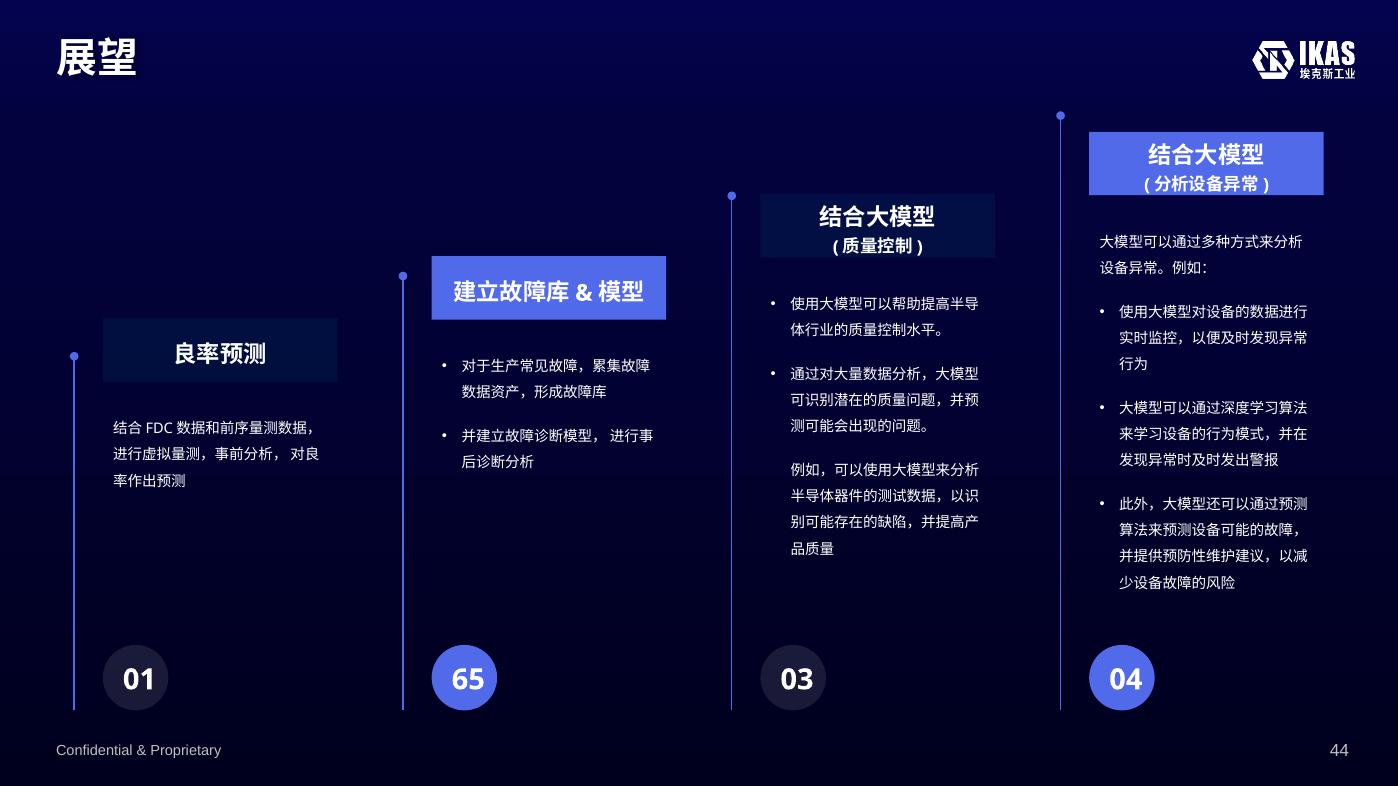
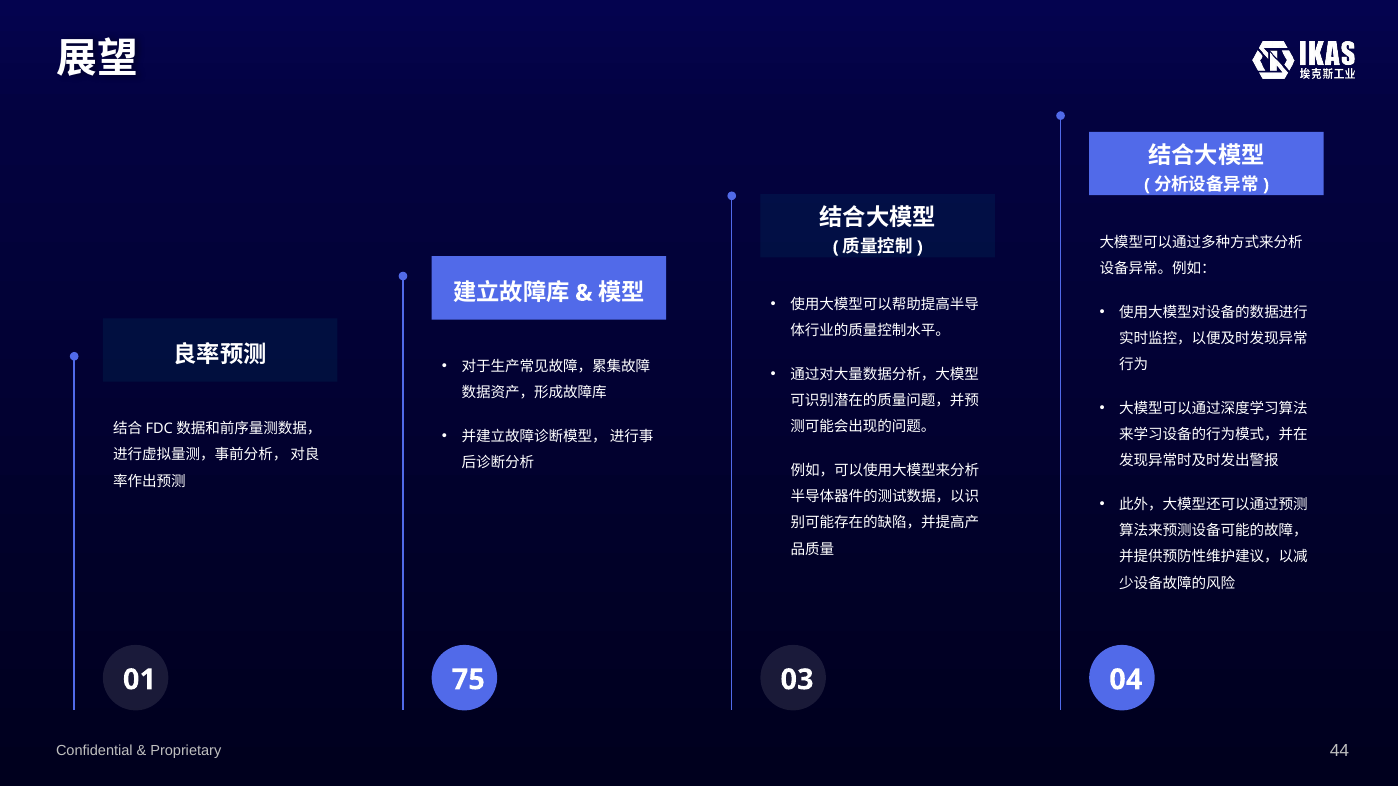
65: 65 -> 75
